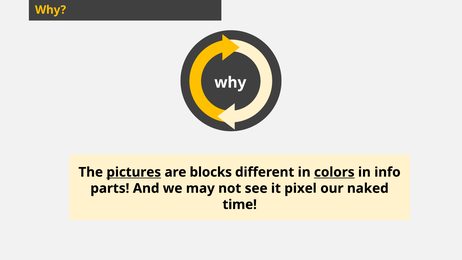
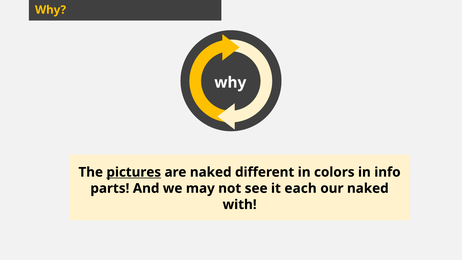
are blocks: blocks -> naked
colors underline: present -> none
pixel: pixel -> each
time: time -> with
